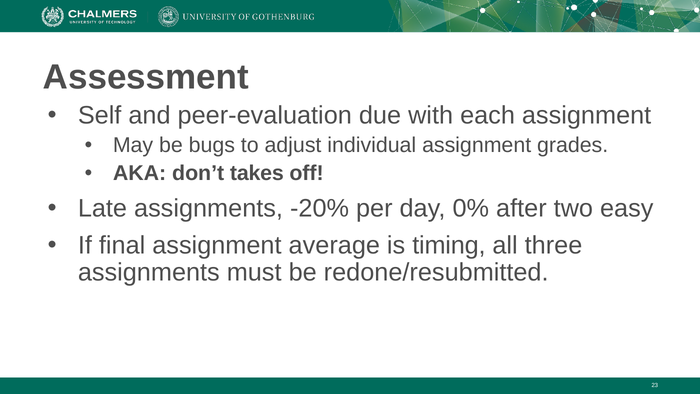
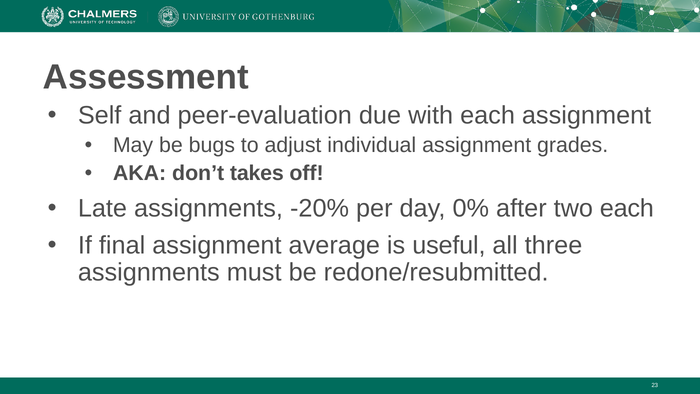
two easy: easy -> each
timing: timing -> useful
